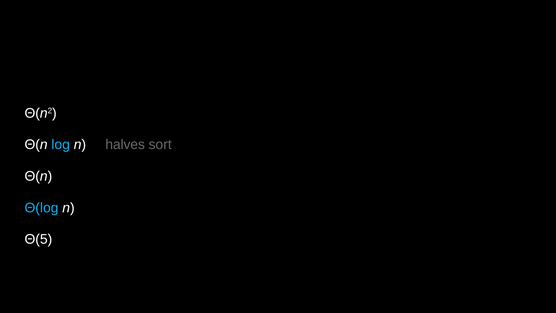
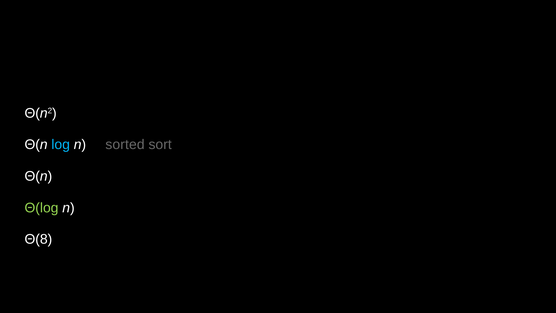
halves: halves -> sorted
Θ(log colour: light blue -> light green
Θ(5: Θ(5 -> Θ(8
